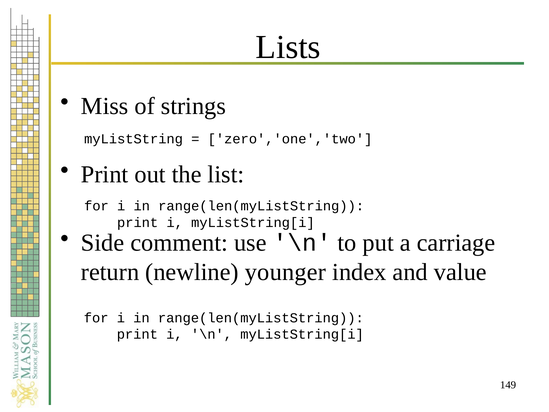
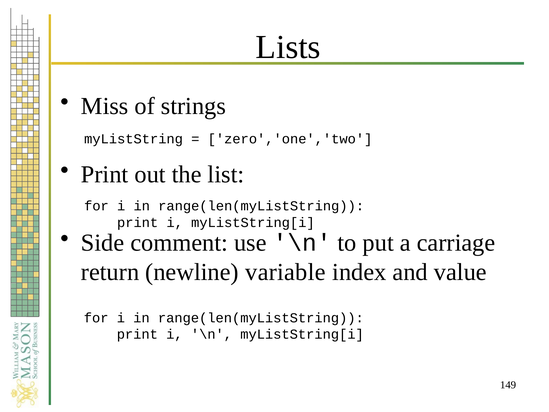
younger: younger -> variable
